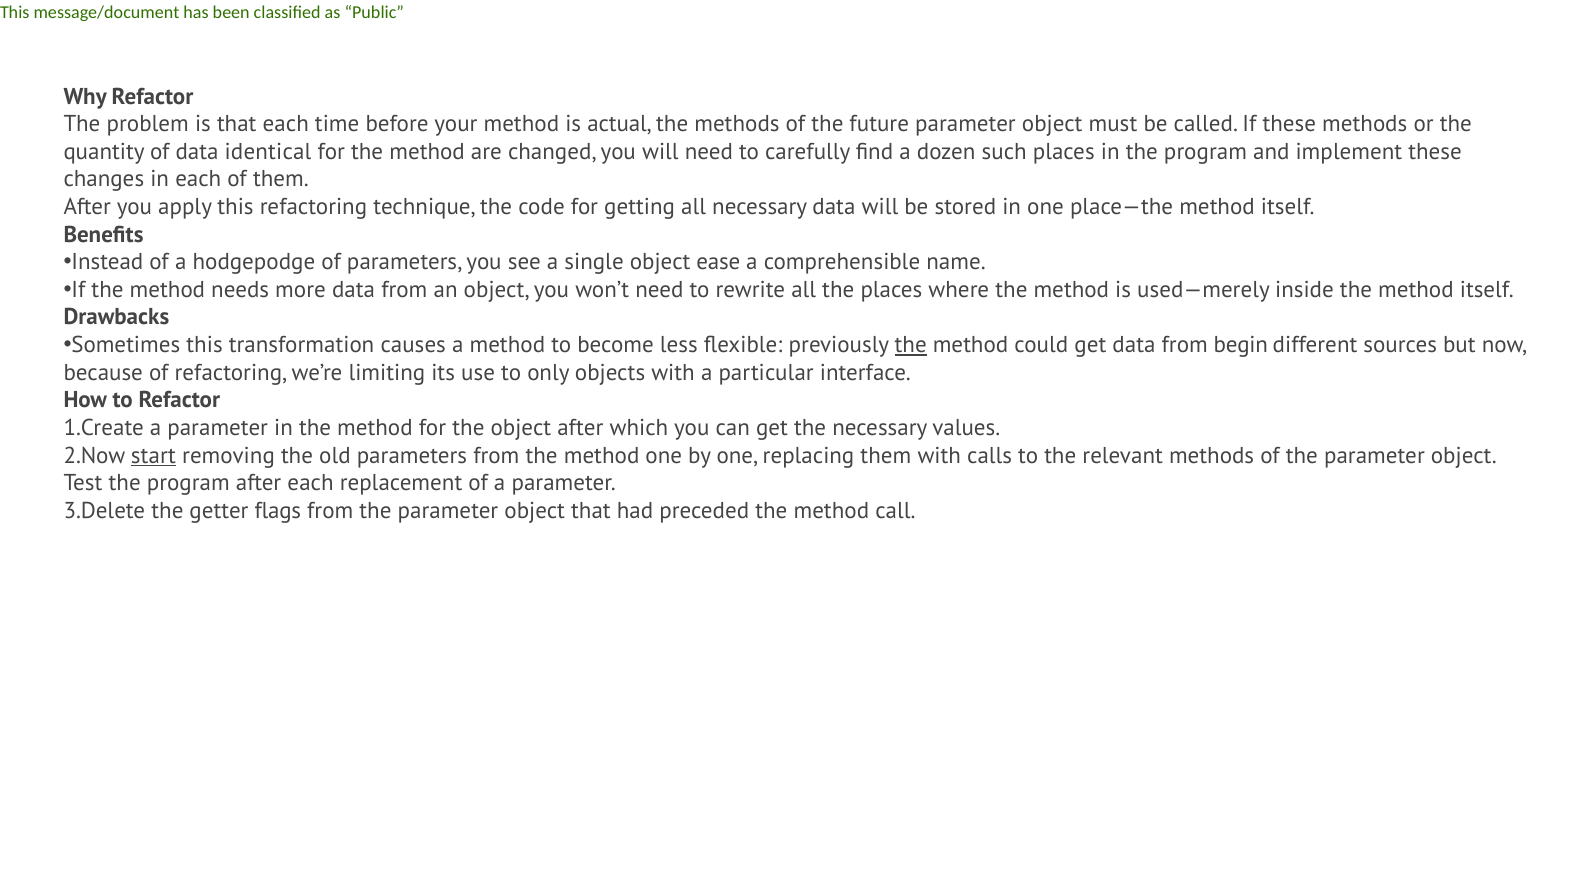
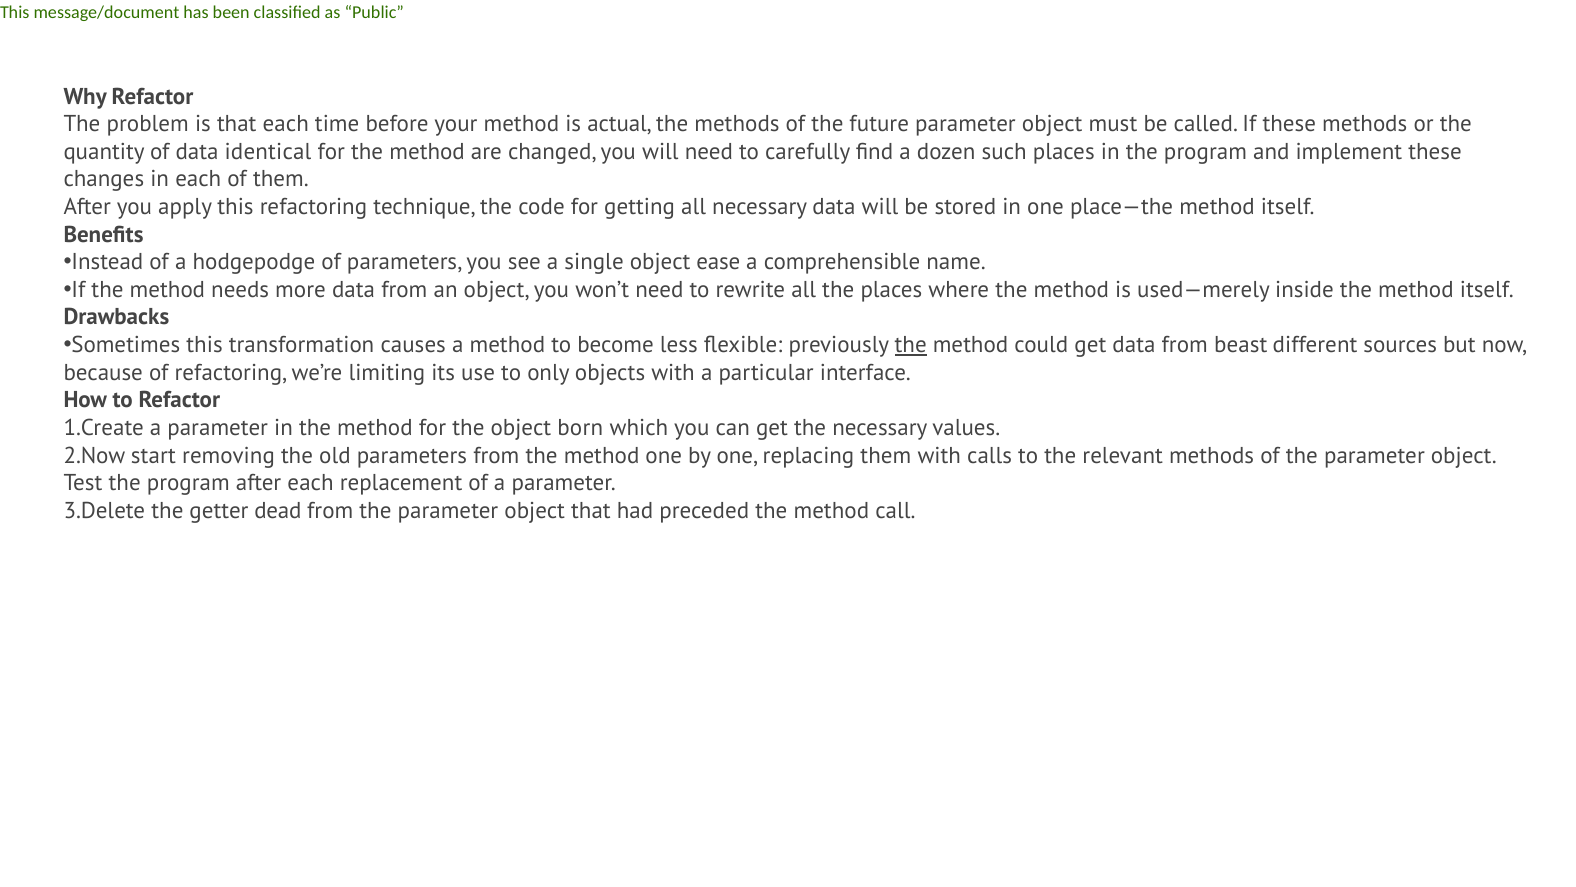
begin: begin -> beast
object after: after -> born
start underline: present -> none
flags: flags -> dead
